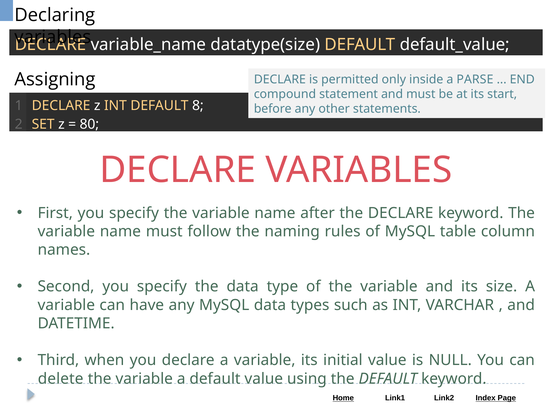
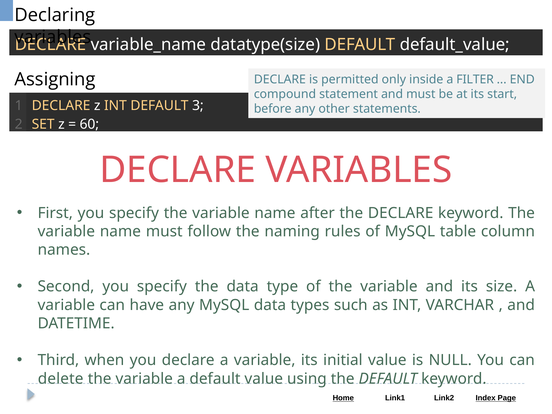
PARSE: PARSE -> FILTER
8: 8 -> 3
80: 80 -> 60
